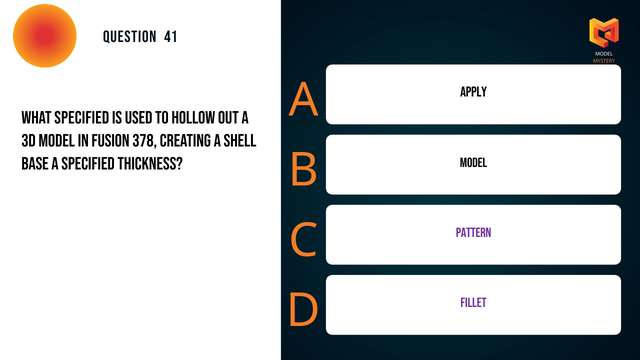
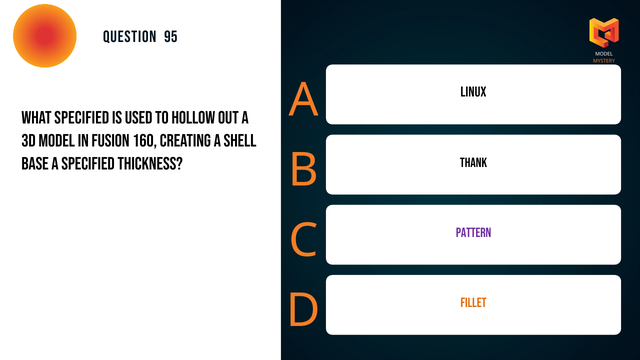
41: 41 -> 95
Apply: Apply -> Linux
378: 378 -> 160
Model at (474, 163): Model -> Thank
Fillet colour: purple -> orange
